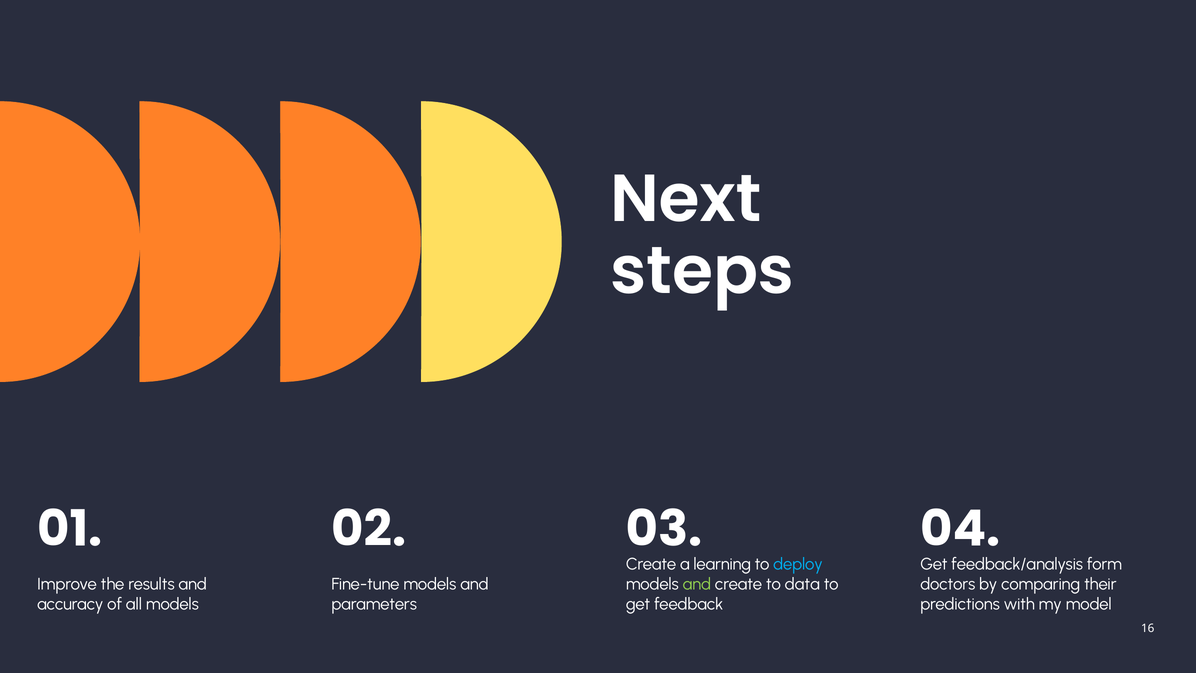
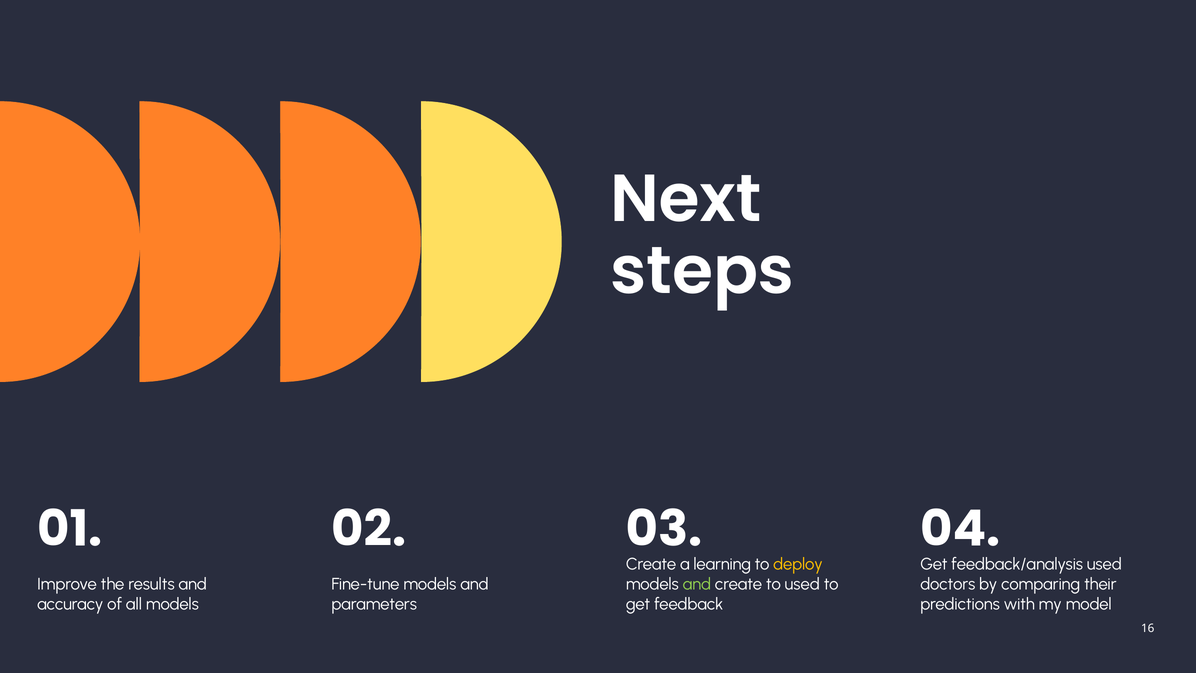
deploy colour: light blue -> yellow
form at (1104, 564): form -> used
to data: data -> used
